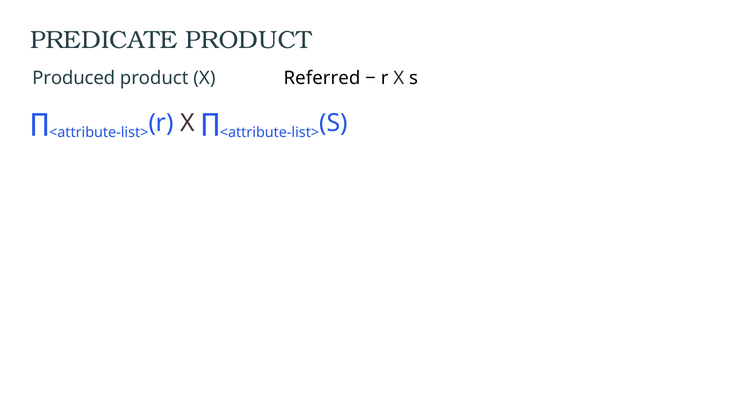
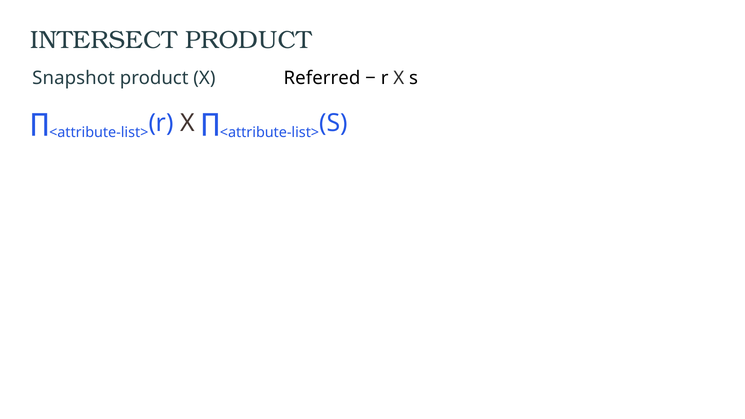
PREDICATE: PREDICATE -> INTERSECT
Produced: Produced -> Snapshot
